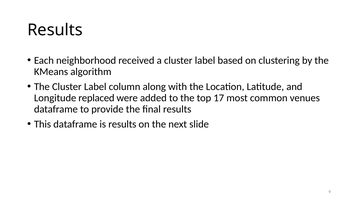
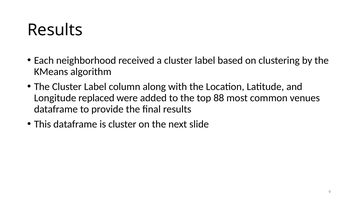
17: 17 -> 88
is results: results -> cluster
